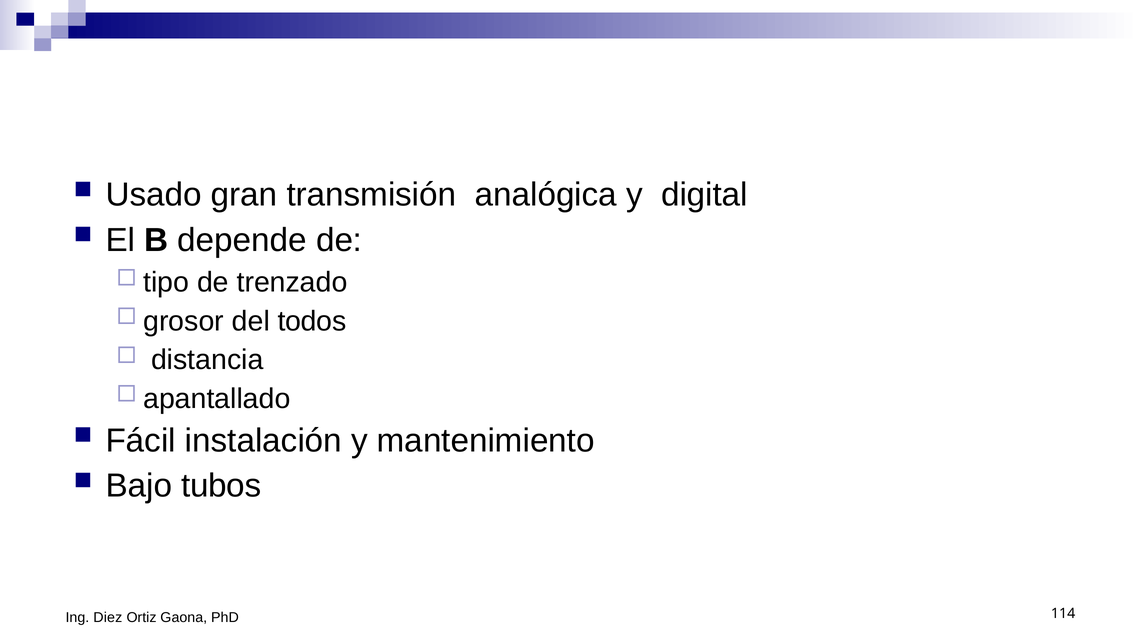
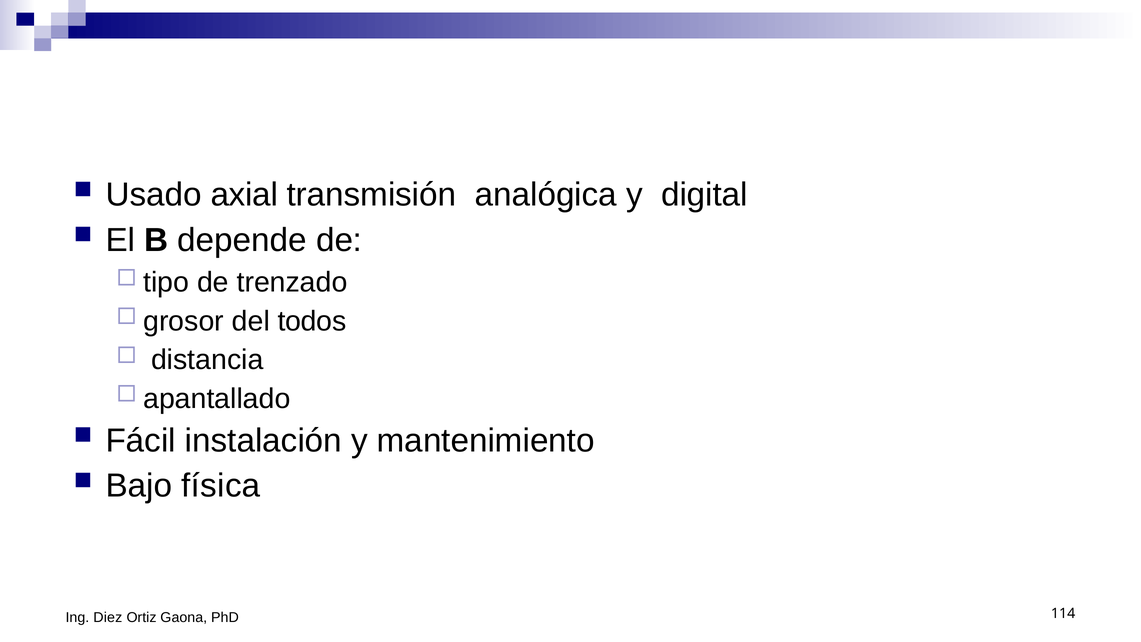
gran: gran -> axial
tubos: tubos -> física
